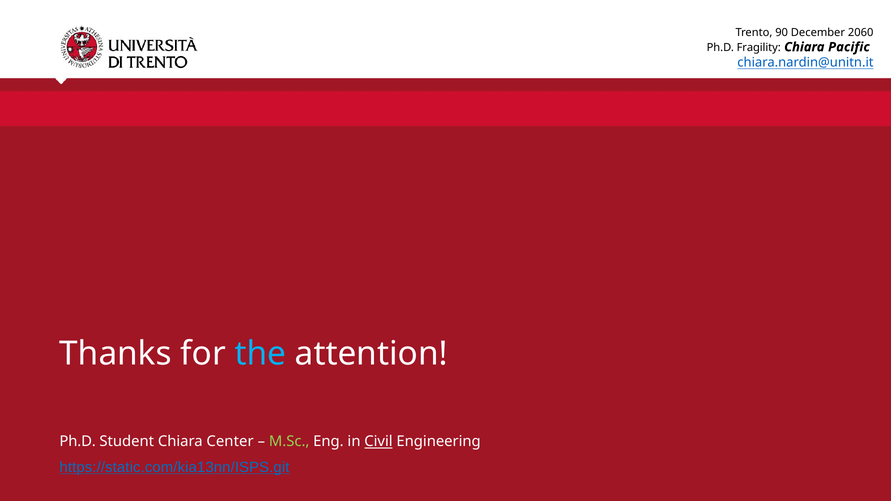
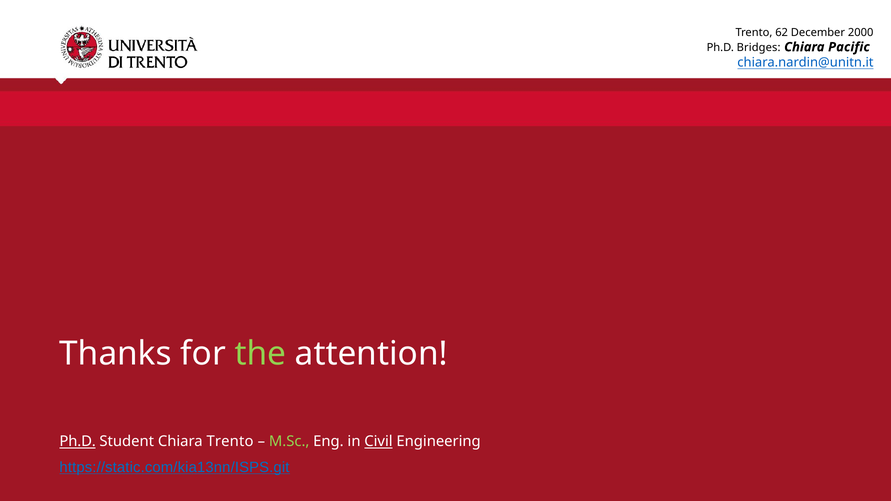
90: 90 -> 62
2060: 2060 -> 2000
Fragility: Fragility -> Bridges
the colour: light blue -> light green
Ph.D at (78, 442) underline: none -> present
Chiara Center: Center -> Trento
